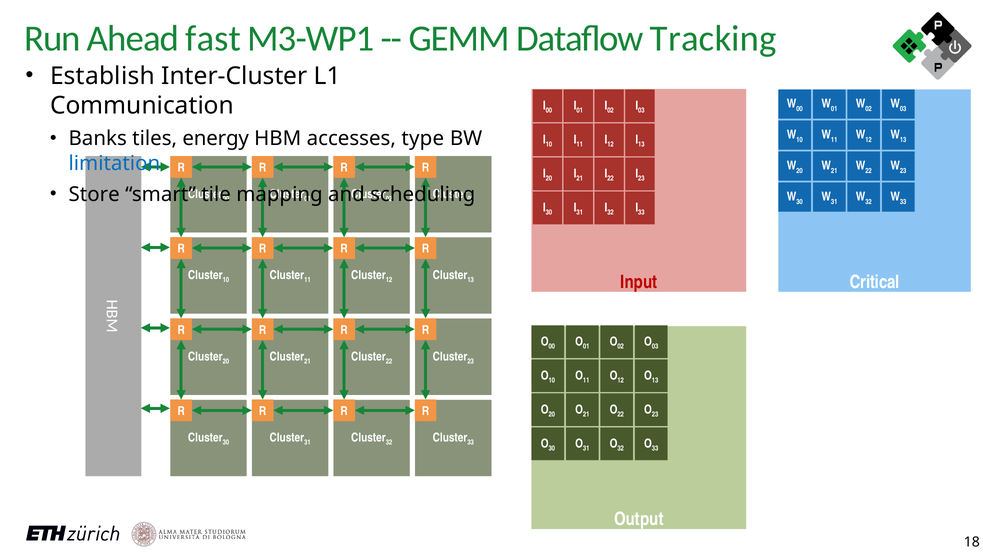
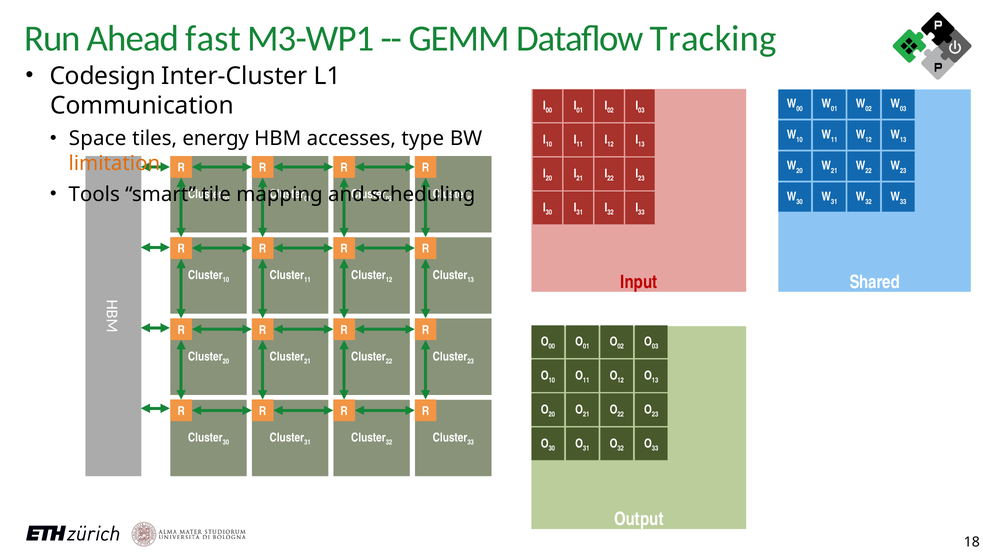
Establish: Establish -> Codesign
Banks: Banks -> Space
limitation colour: blue -> orange
Store: Store -> Tools
Critical: Critical -> Shared
